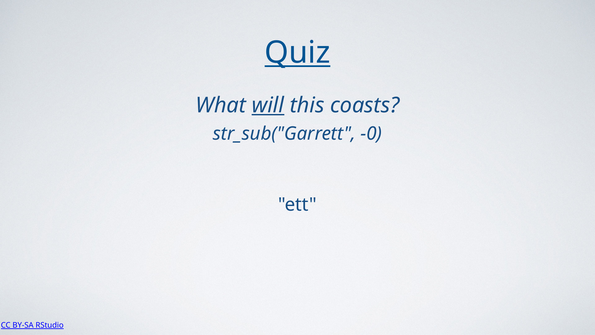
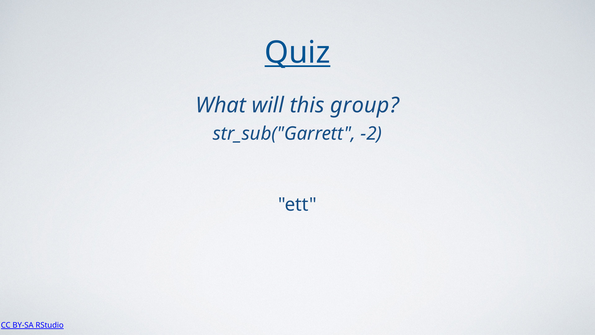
will underline: present -> none
coasts: coasts -> group
-0: -0 -> -2
